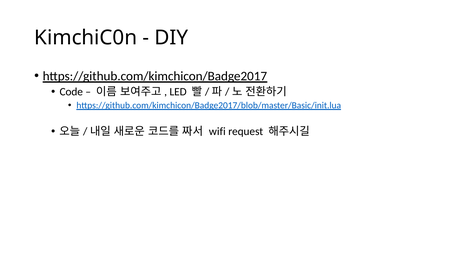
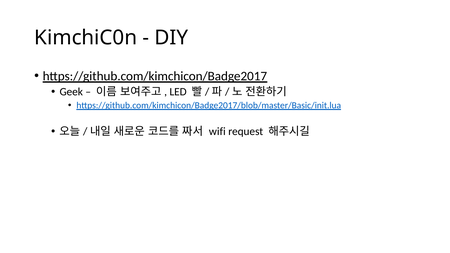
Code: Code -> Geek
